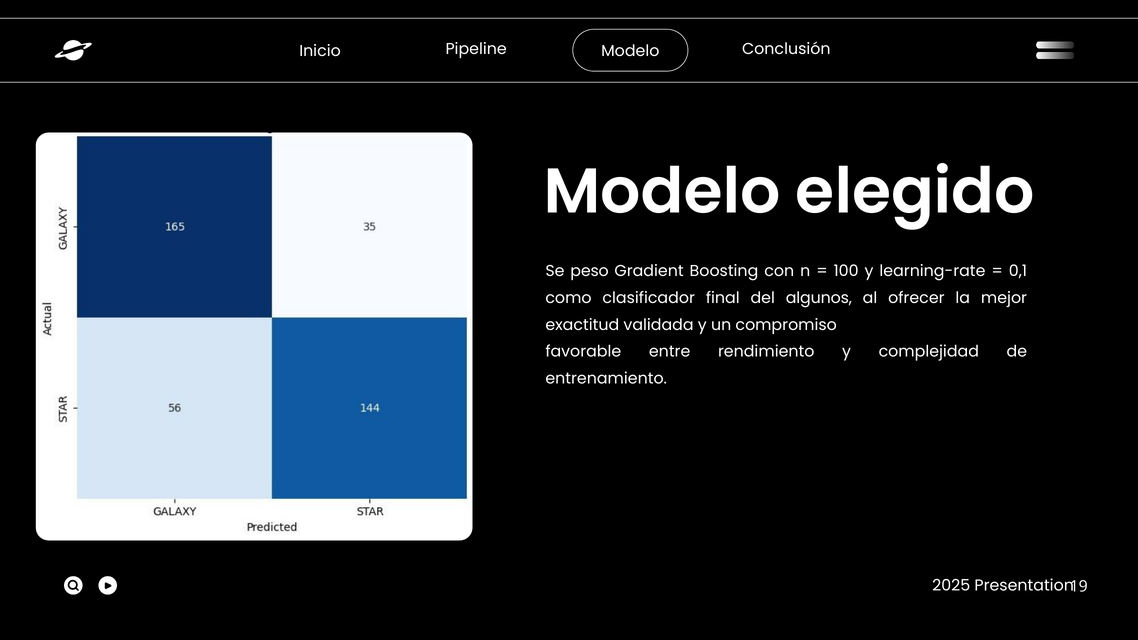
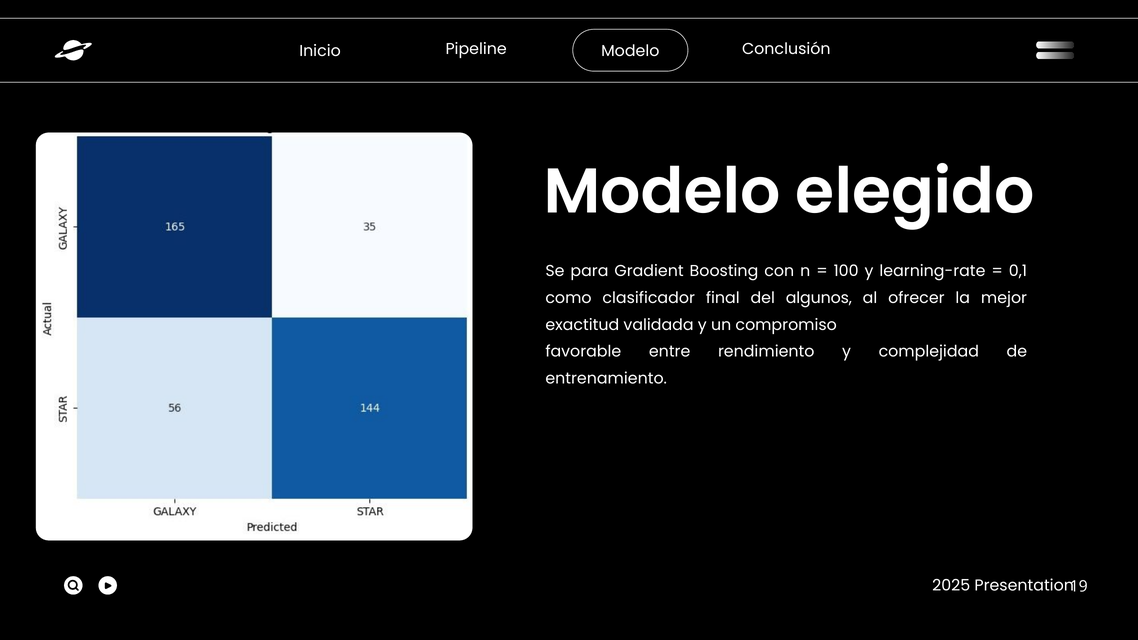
peso: peso -> para
